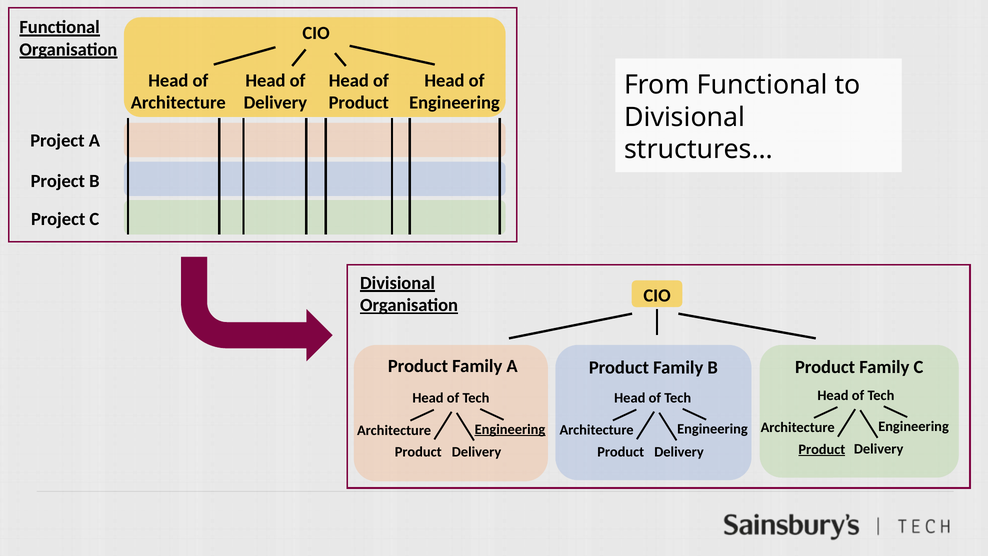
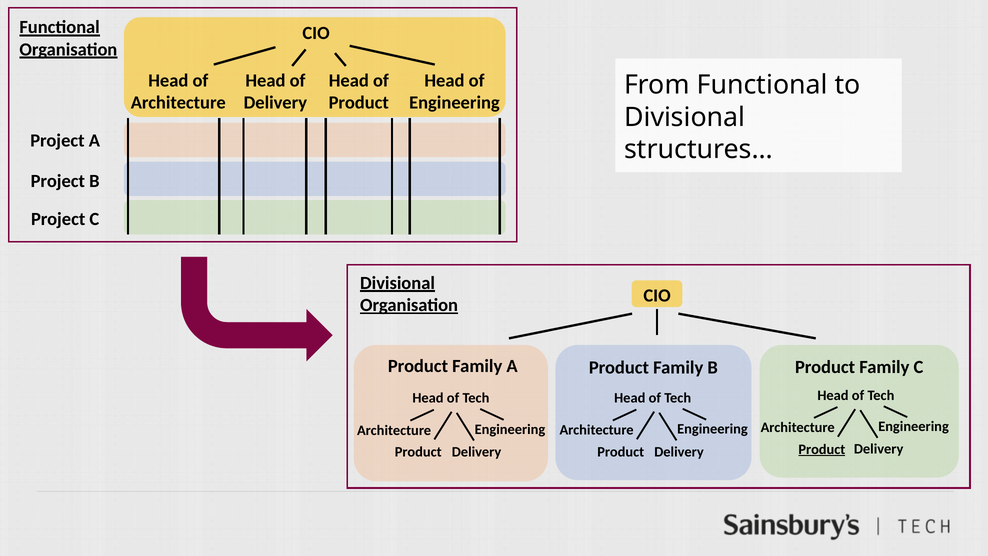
Engineering at (510, 429) underline: present -> none
